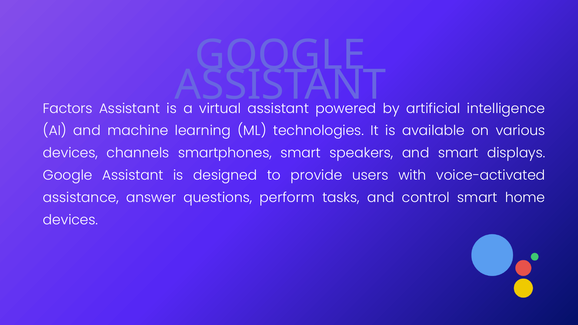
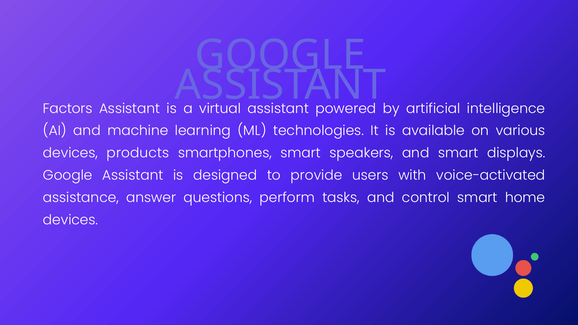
channels: channels -> products
